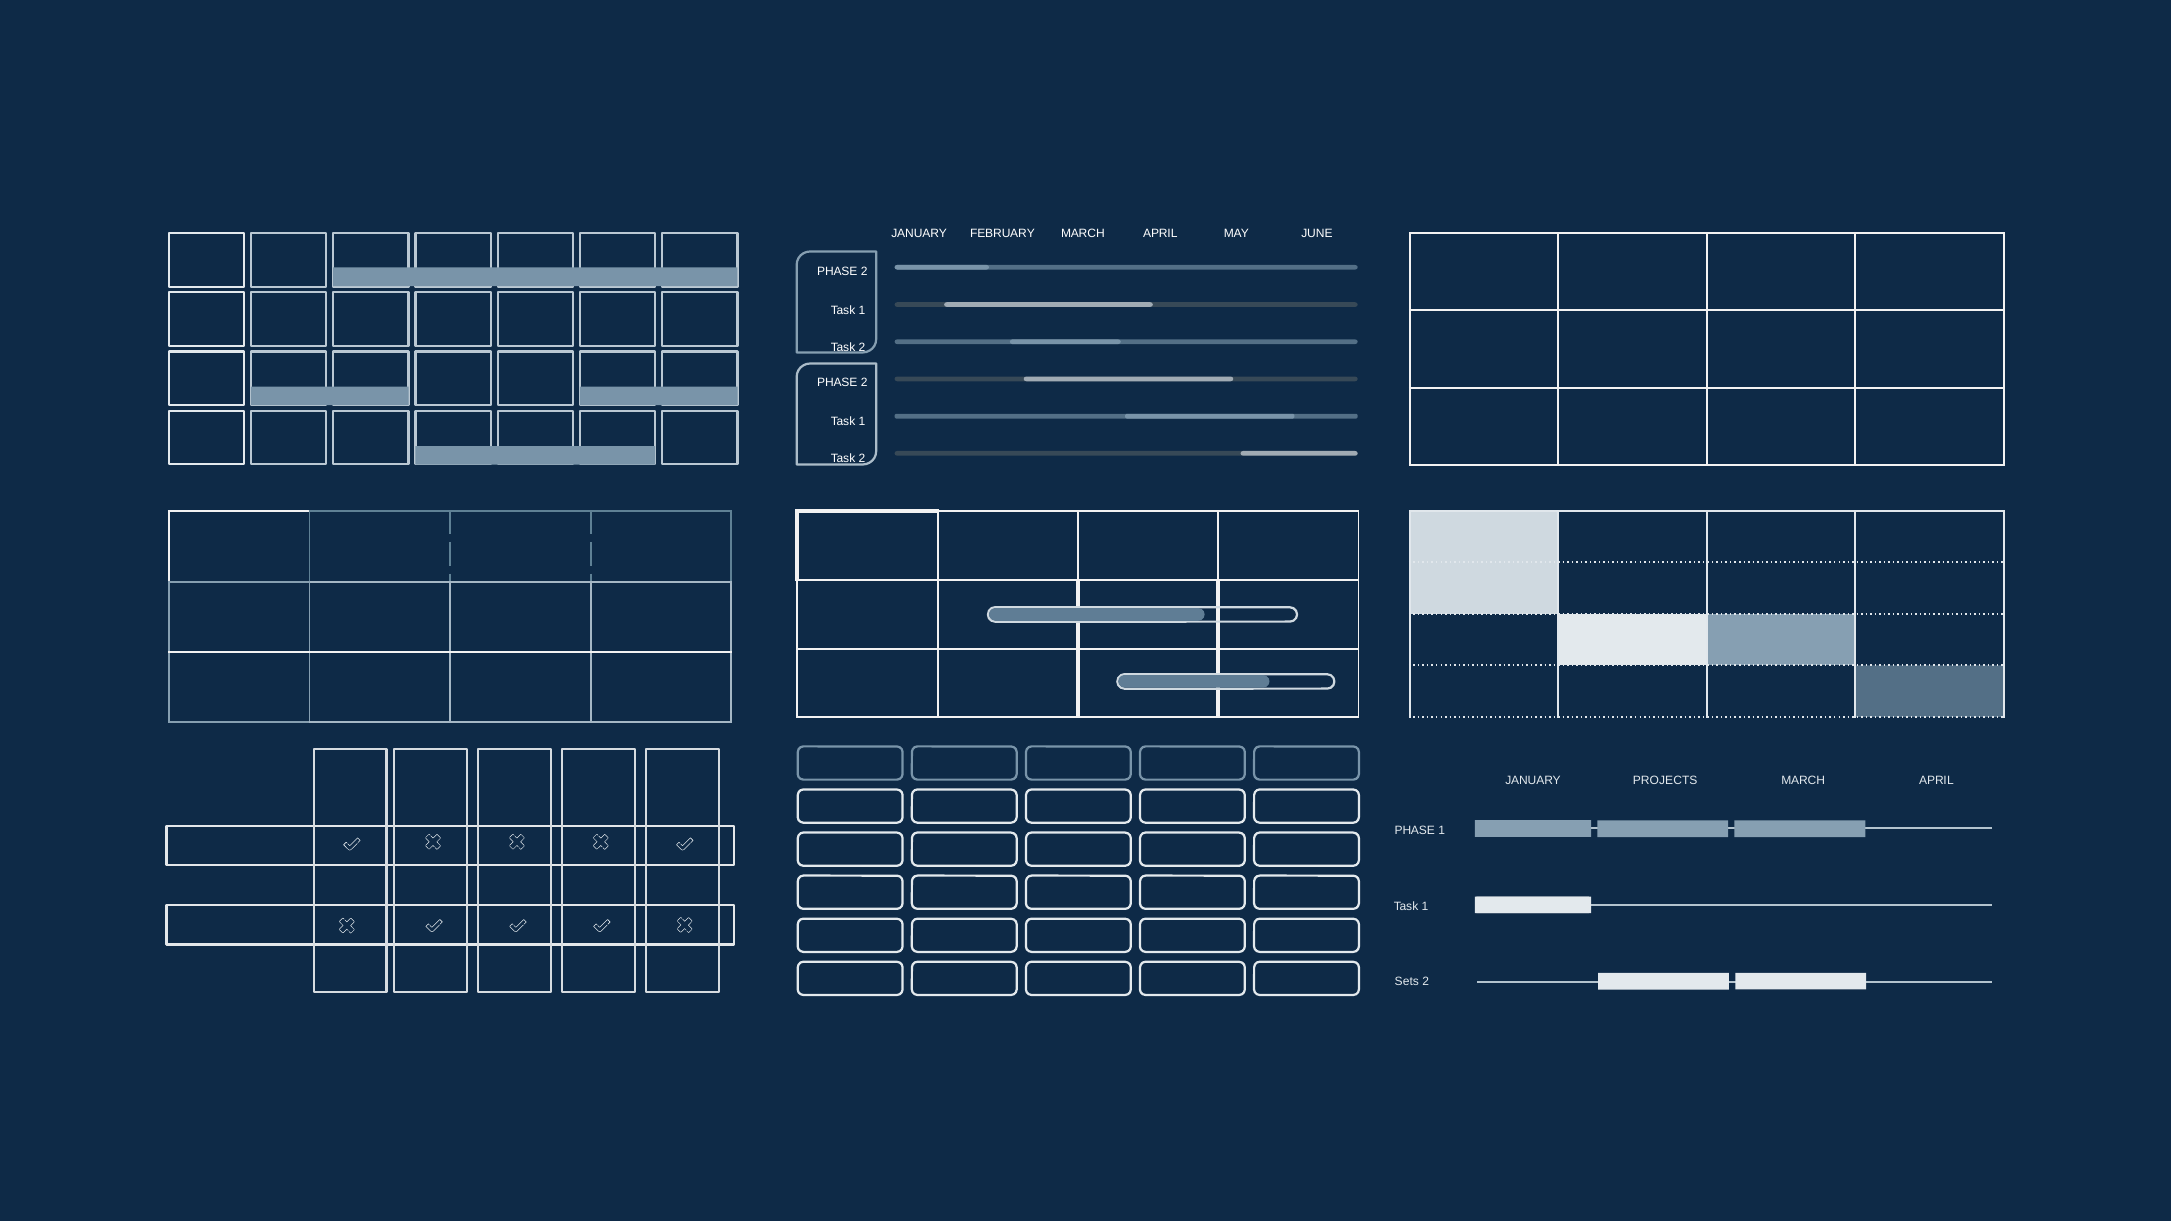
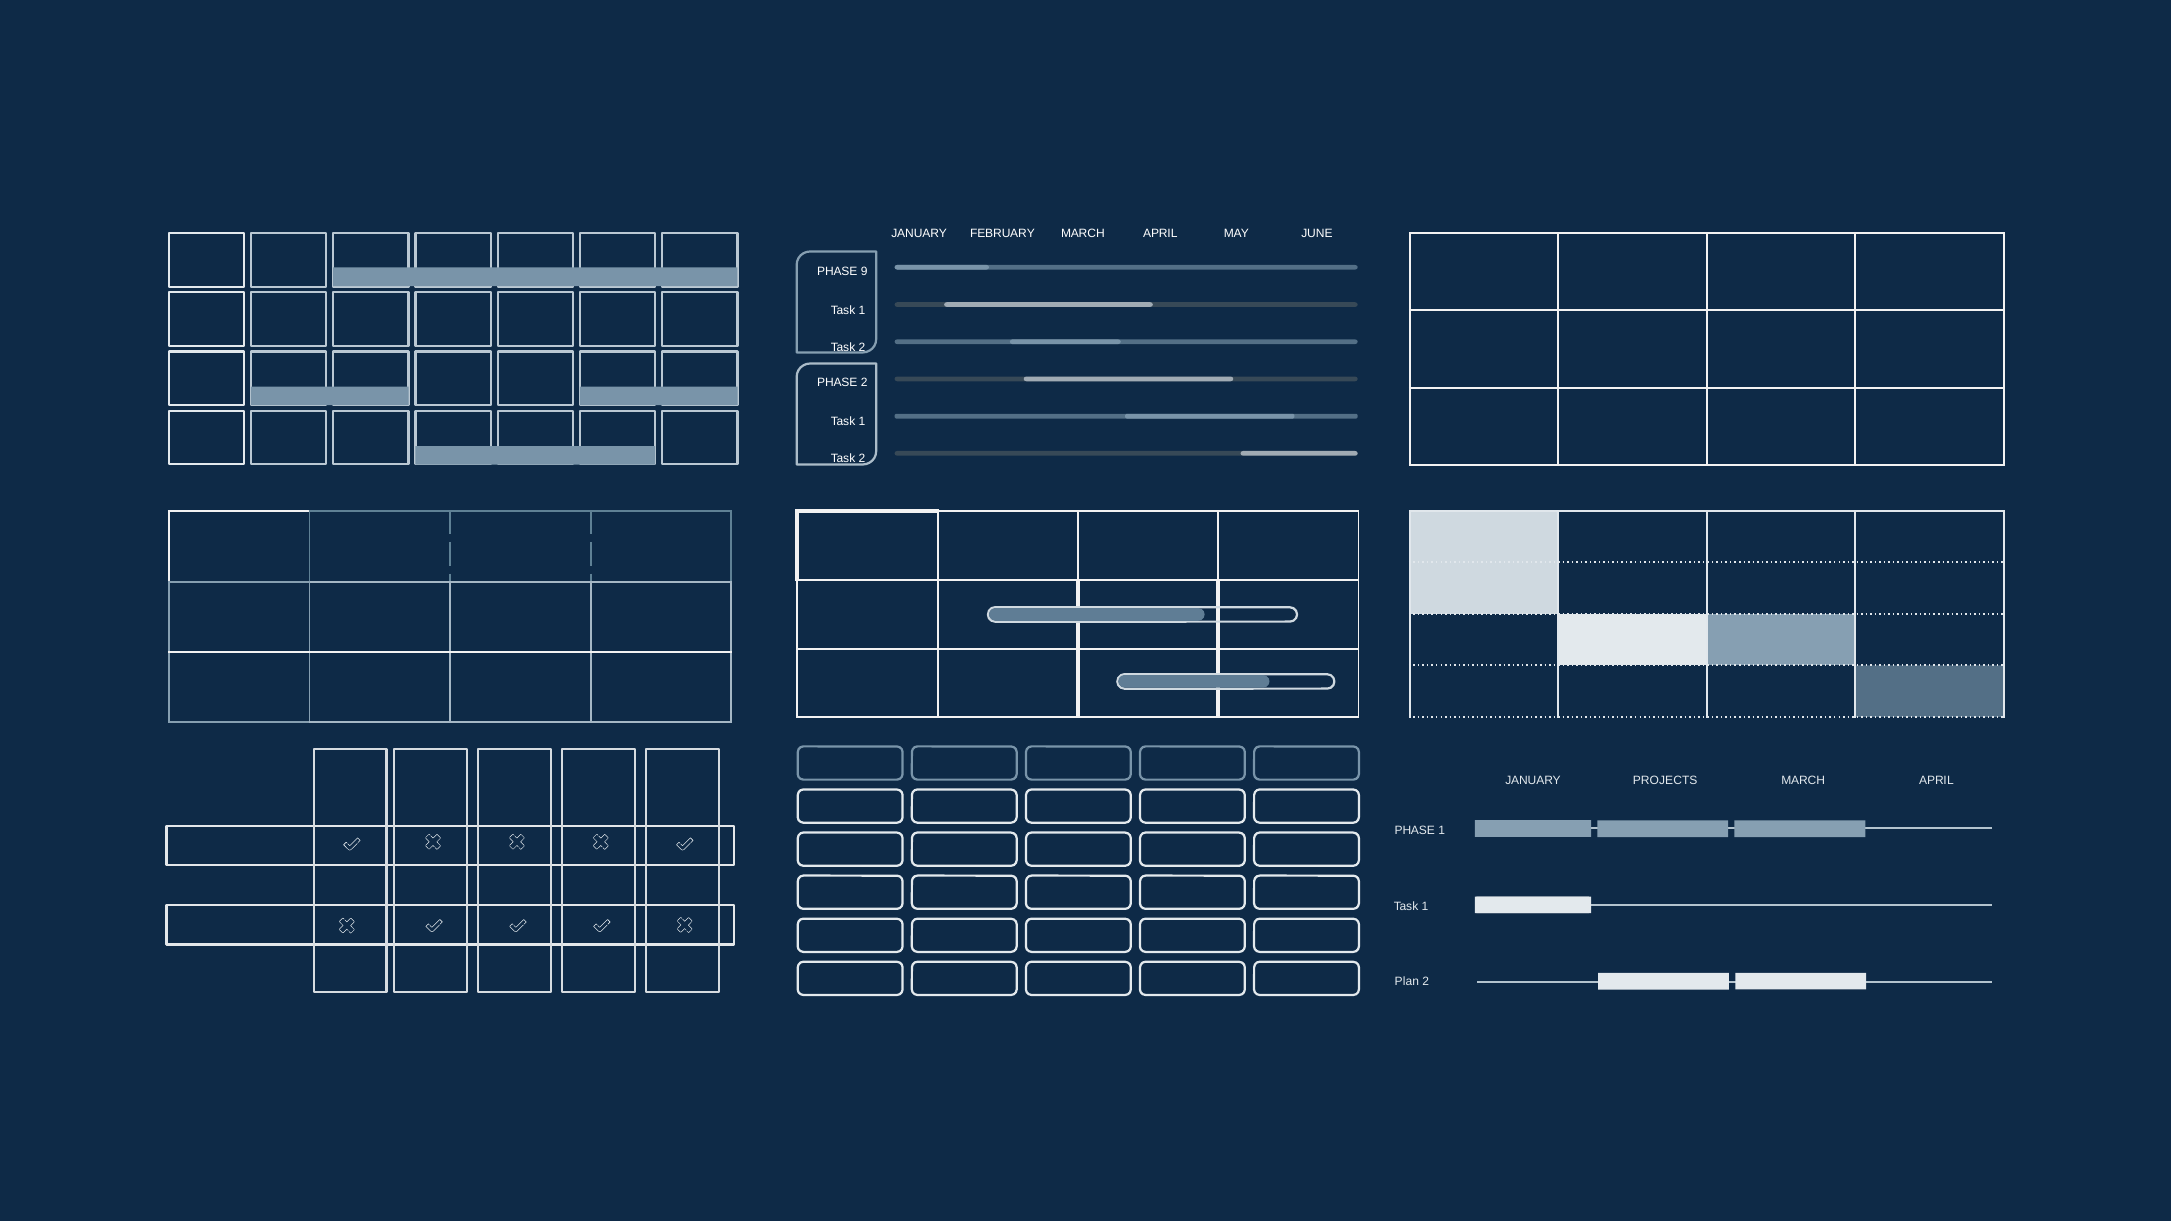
2 at (864, 272): 2 -> 9
Sets: Sets -> Plan
